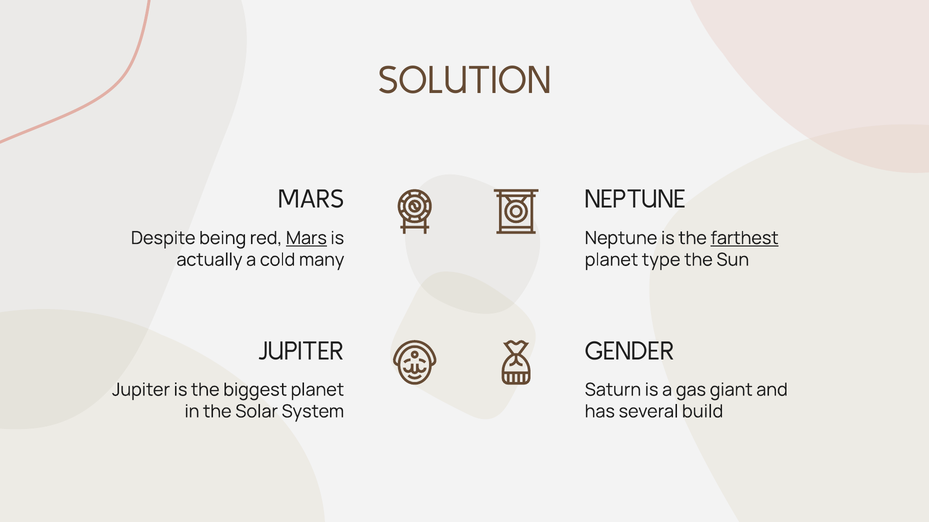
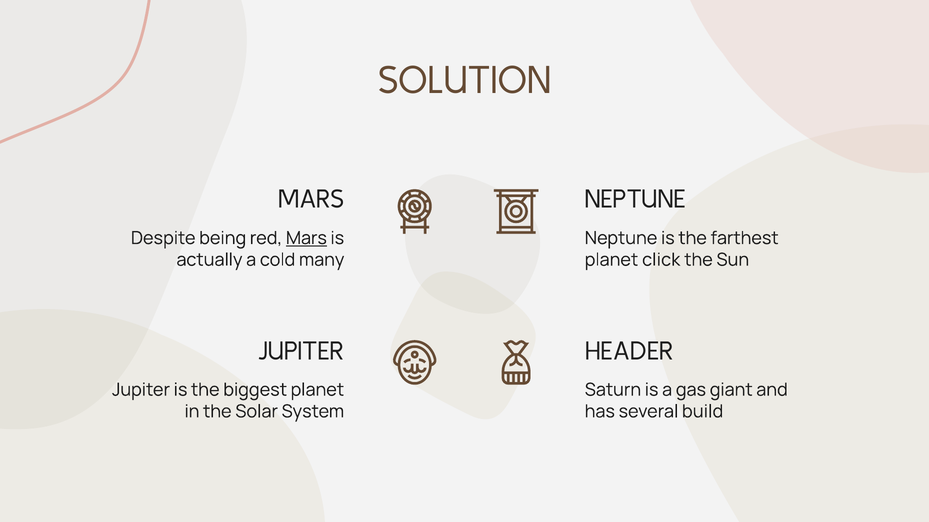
farthest underline: present -> none
type: type -> click
GENDER: GENDER -> HEADER
